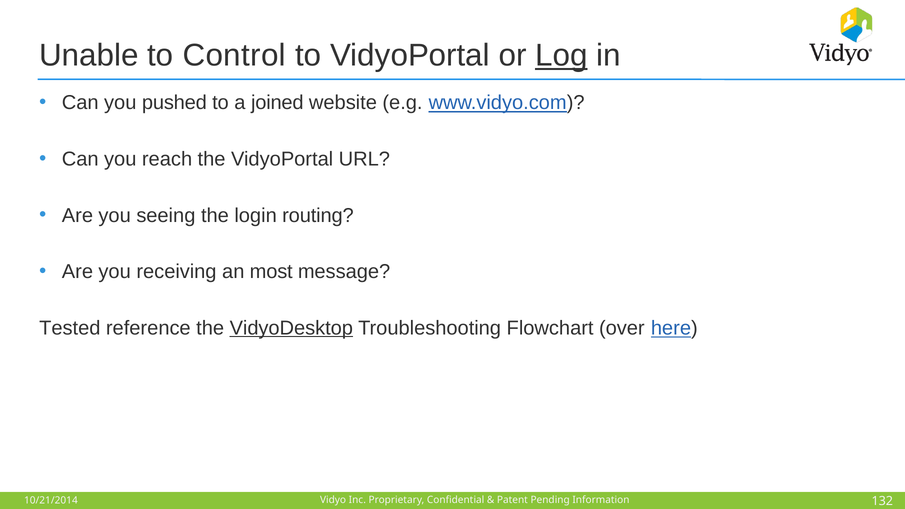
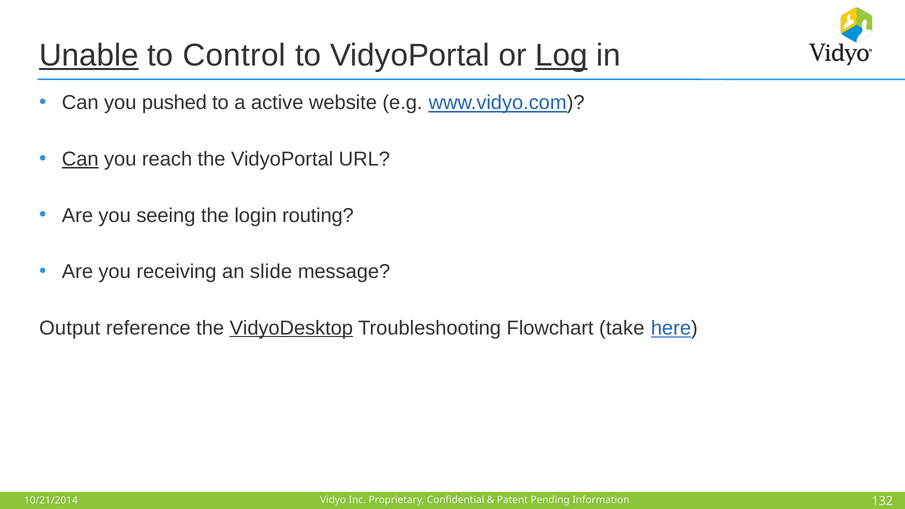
Unable underline: none -> present
joined: joined -> active
Can at (80, 159) underline: none -> present
most: most -> slide
Tested: Tested -> Output
over: over -> take
